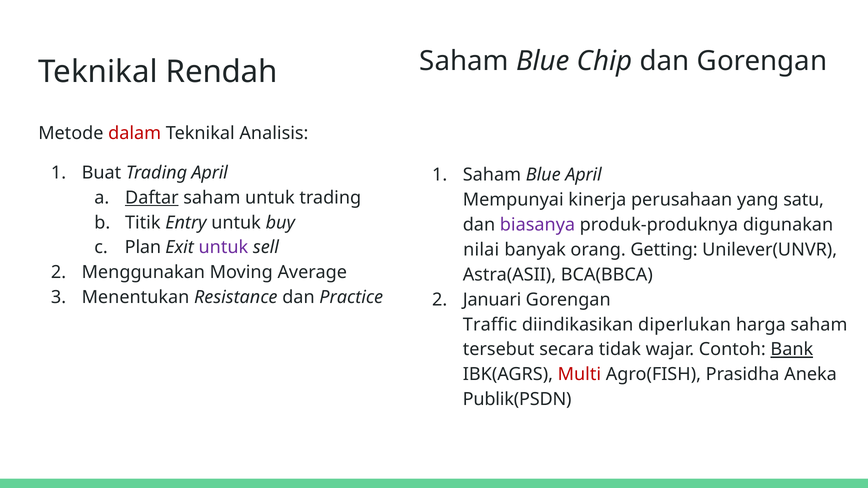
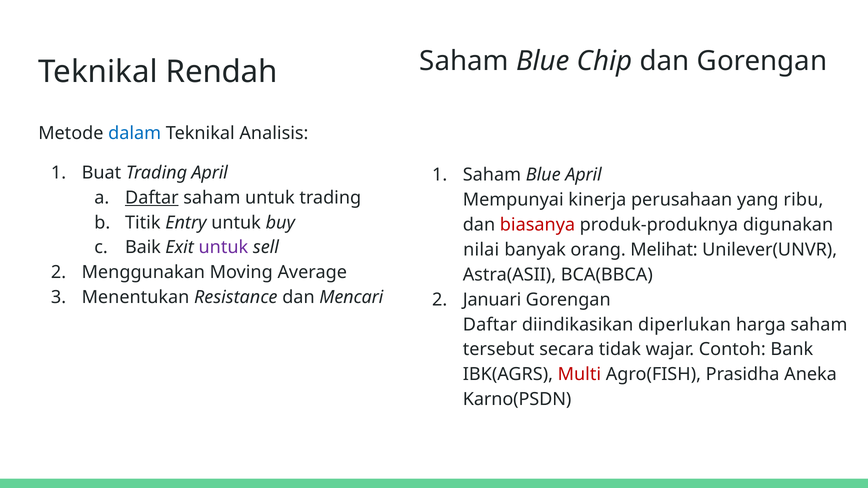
dalam colour: red -> blue
satu: satu -> ribu
biasanya colour: purple -> red
Plan: Plan -> Baik
Getting: Getting -> Melihat
Practice: Practice -> Mencari
Traffic at (490, 325): Traffic -> Daftar
Bank underline: present -> none
Publik(PSDN: Publik(PSDN -> Karno(PSDN
